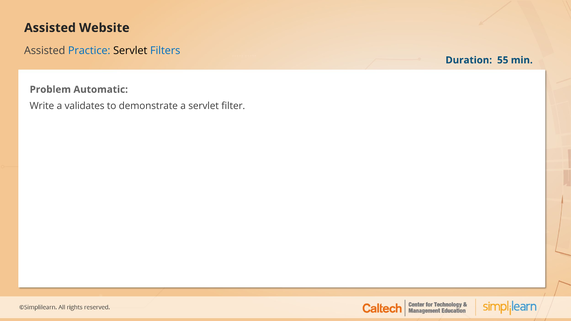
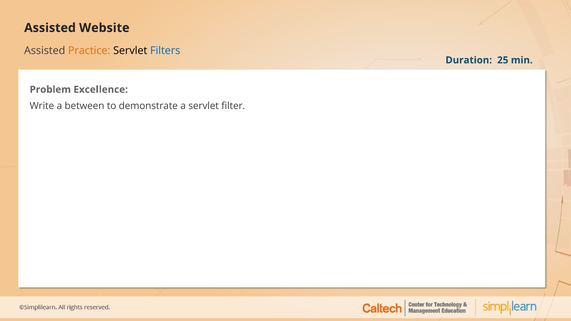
Practice colour: blue -> orange
55: 55 -> 25
Automatic: Automatic -> Excellence
validates: validates -> between
